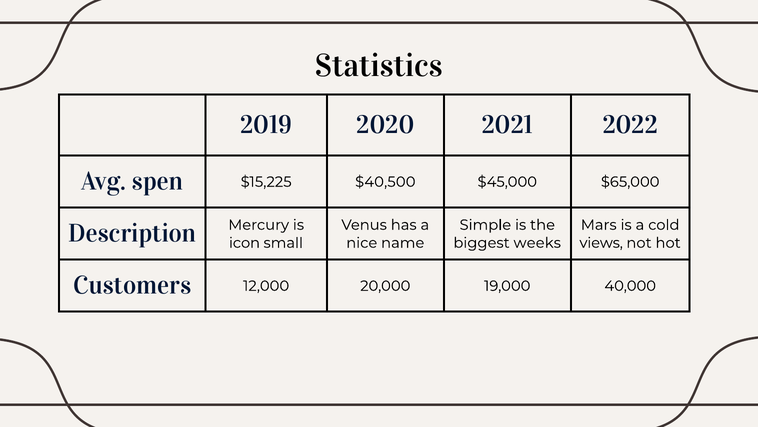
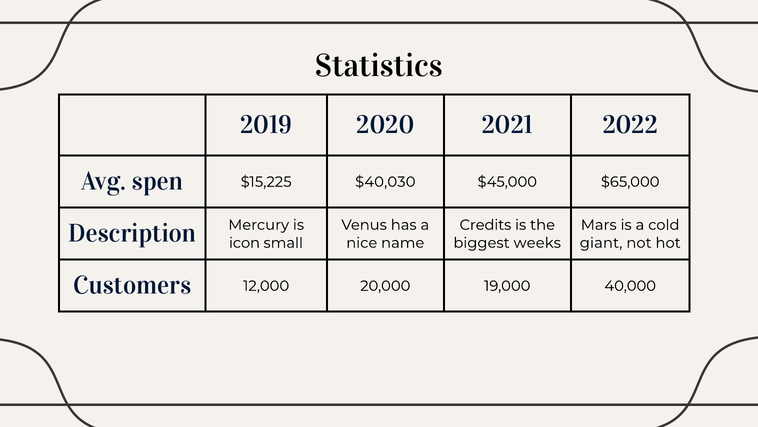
$40,500: $40,500 -> $40,030
Simple: Simple -> Credits
views: views -> giant
